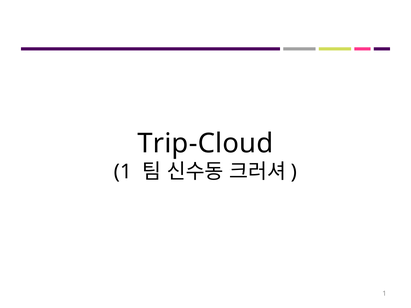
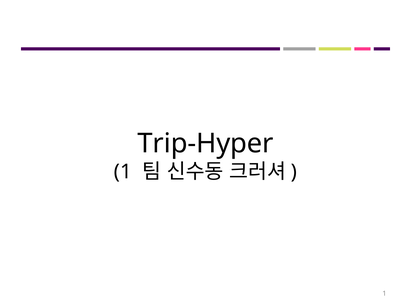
Trip-Cloud: Trip-Cloud -> Trip-Hyper
